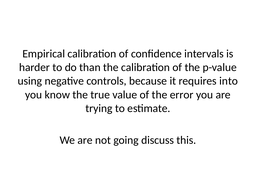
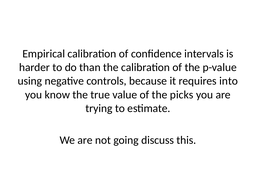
error: error -> picks
